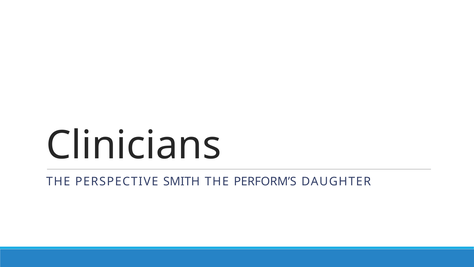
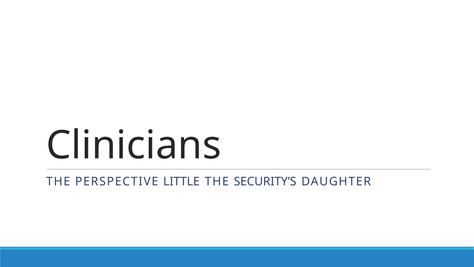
SMITH: SMITH -> LITTLE
PERFORM’S: PERFORM’S -> SECURITY’S
